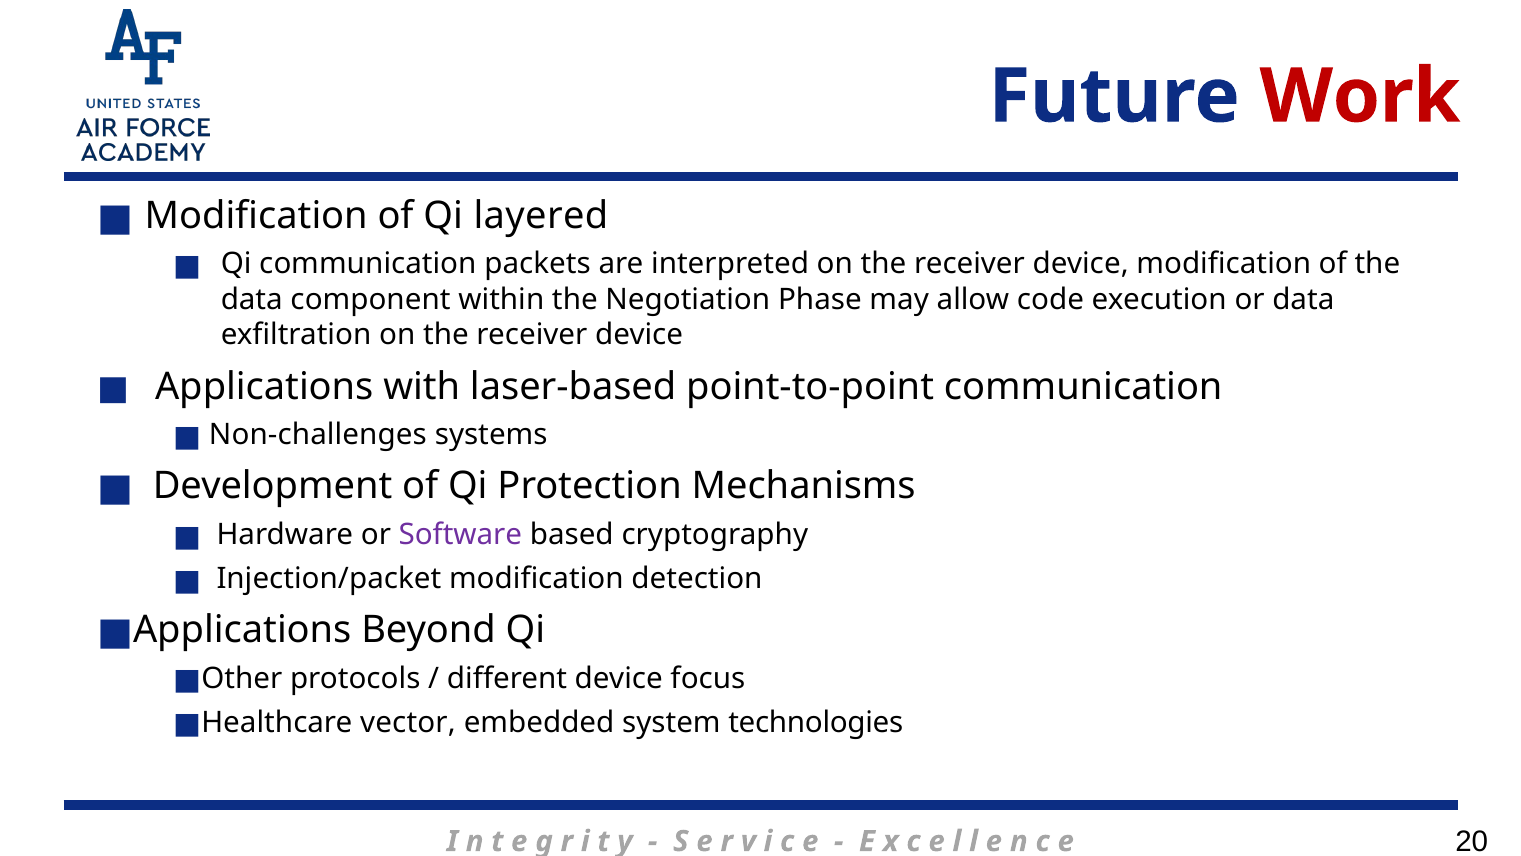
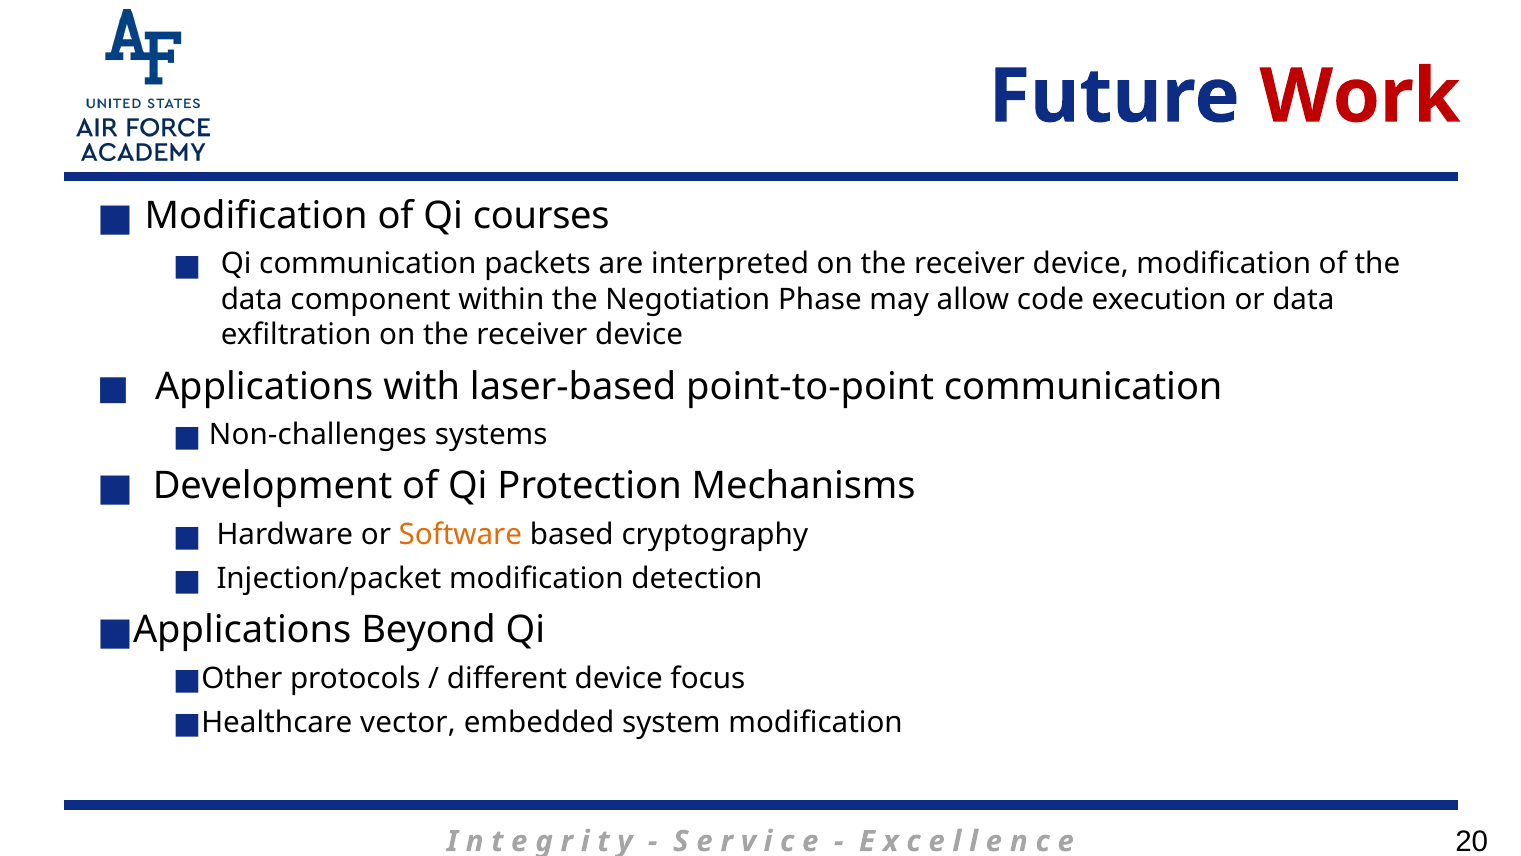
layered: layered -> courses
Software colour: purple -> orange
system technologies: technologies -> modification
